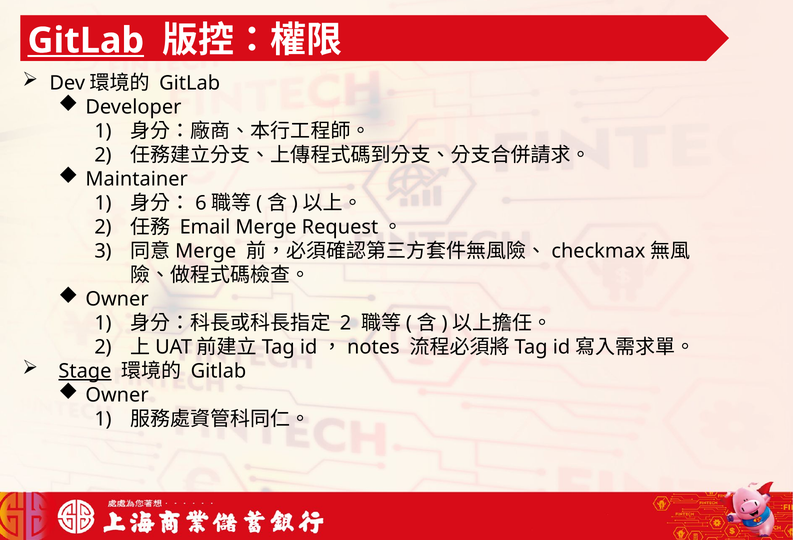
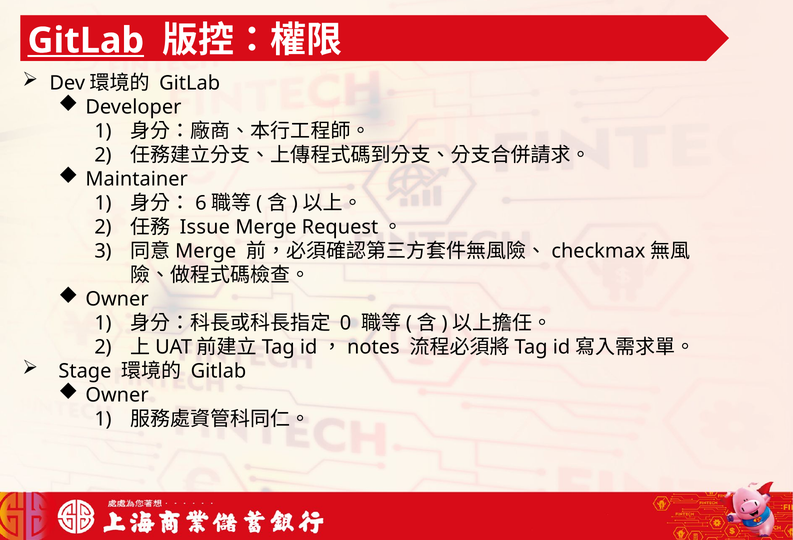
Email: Email -> Issue
2 at (346, 323): 2 -> 0
Stage underline: present -> none
